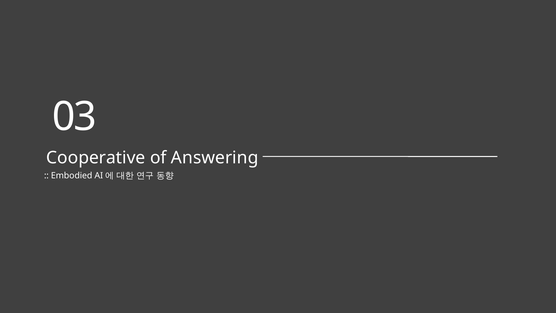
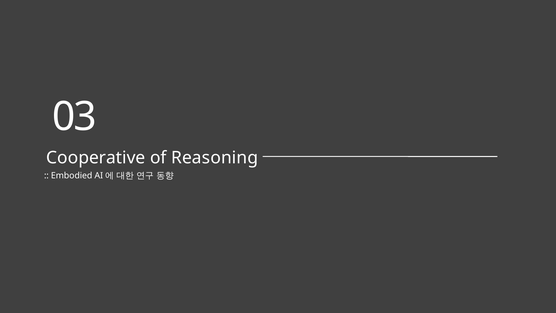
Answering: Answering -> Reasoning
